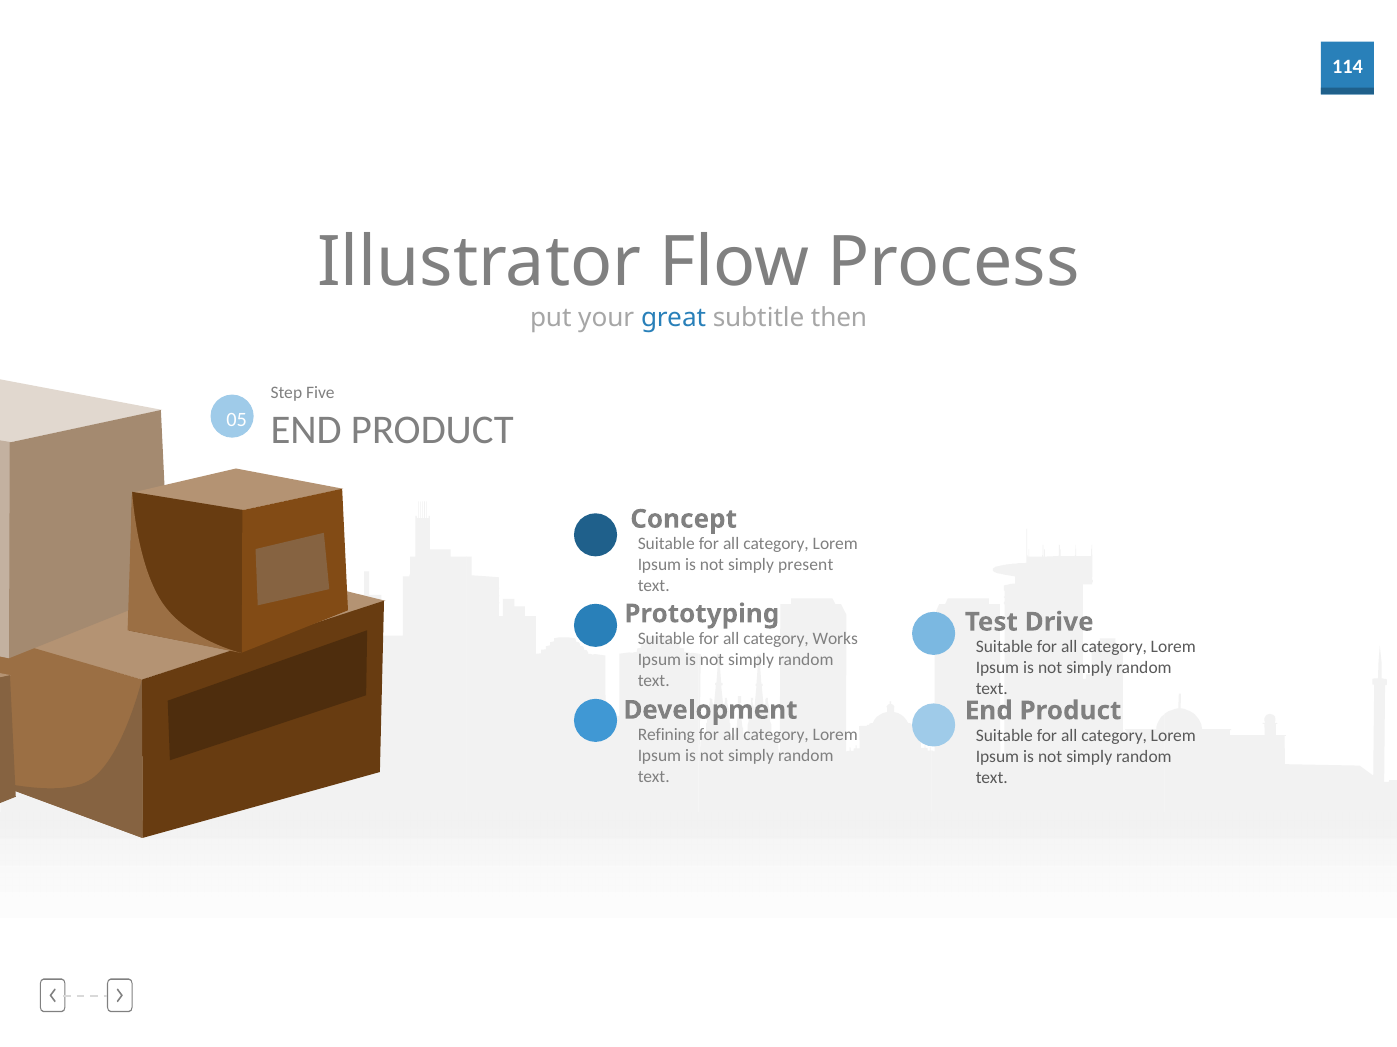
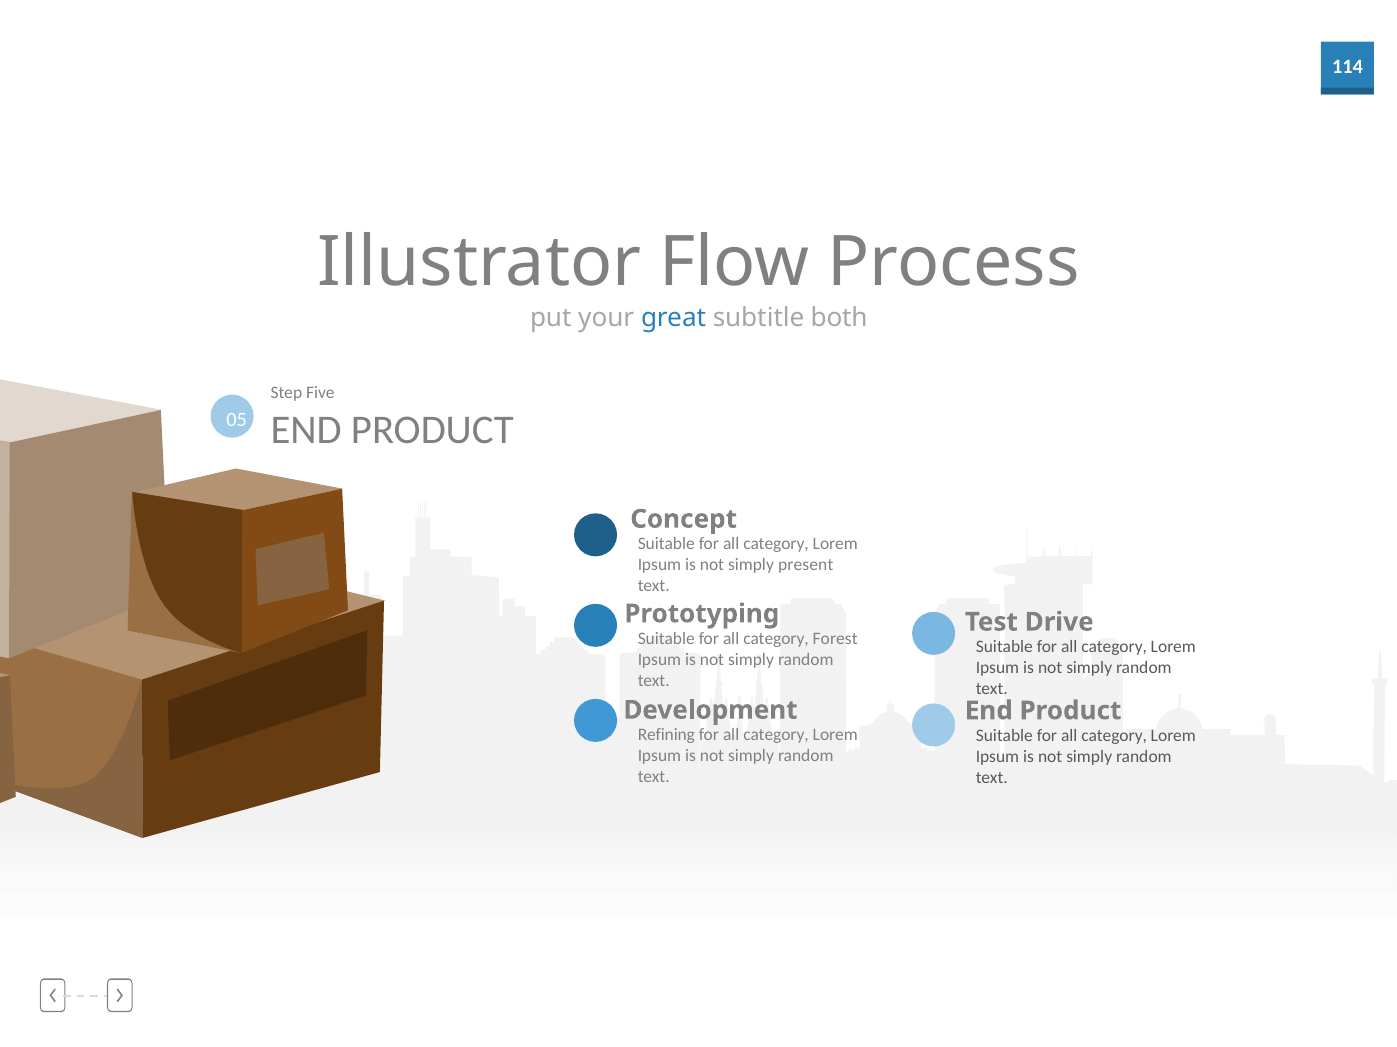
then: then -> both
Works: Works -> Forest
